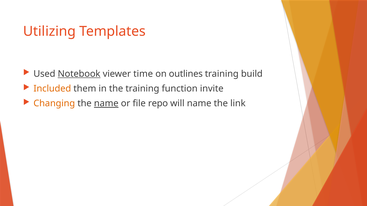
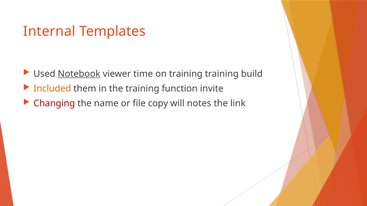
Utilizing: Utilizing -> Internal
on outlines: outlines -> training
Changing colour: orange -> red
name at (106, 104) underline: present -> none
repo: repo -> copy
will name: name -> notes
